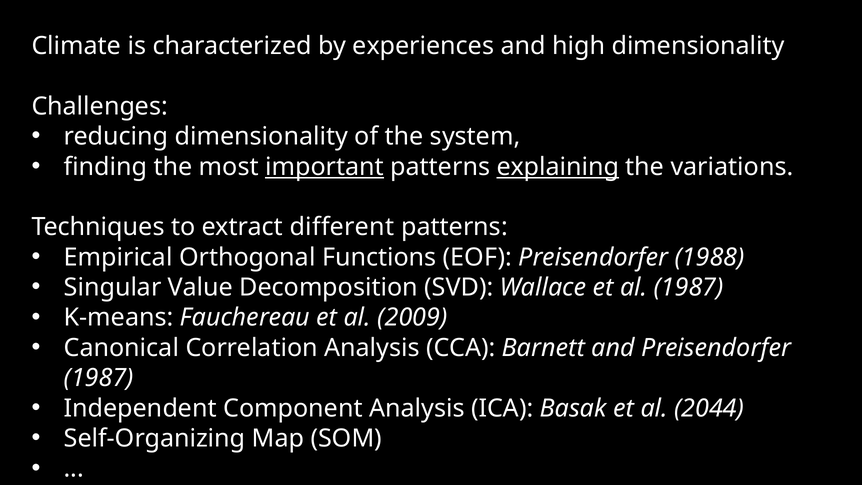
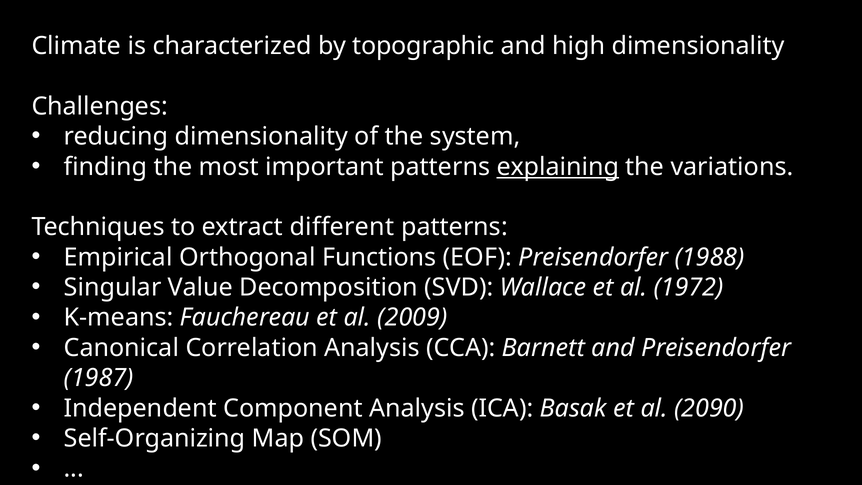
experiences: experiences -> topographic
important underline: present -> none
al 1987: 1987 -> 1972
2044: 2044 -> 2090
